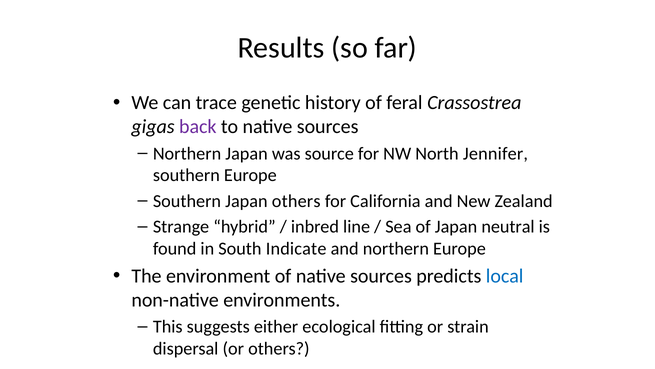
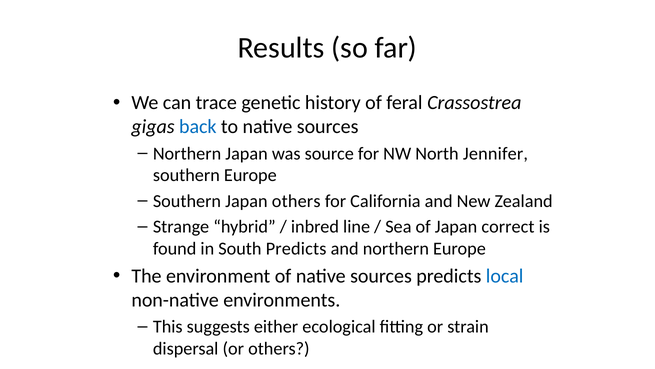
back colour: purple -> blue
neutral: neutral -> correct
South Indicate: Indicate -> Predicts
